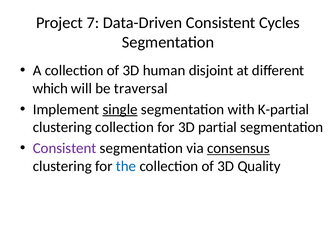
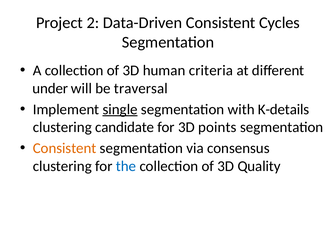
7: 7 -> 2
disjoint: disjoint -> criteria
which: which -> under
K-partial: K-partial -> K-details
clustering collection: collection -> candidate
partial: partial -> points
Consistent at (65, 148) colour: purple -> orange
consensus underline: present -> none
